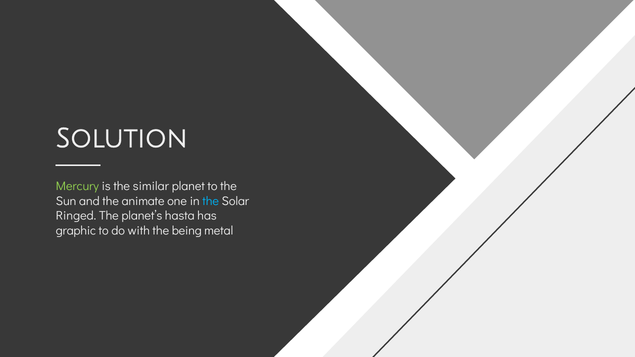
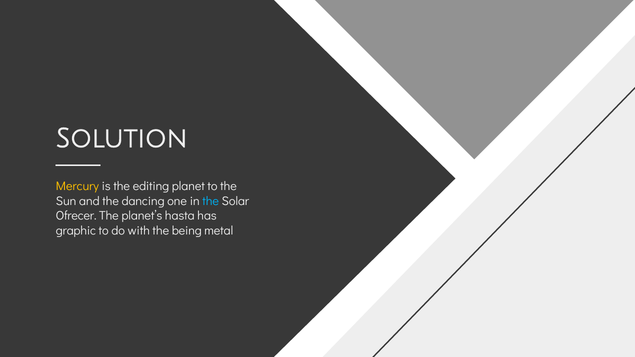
Mercury colour: light green -> yellow
similar: similar -> editing
animate: animate -> dancing
Ringed: Ringed -> Ofrecer
